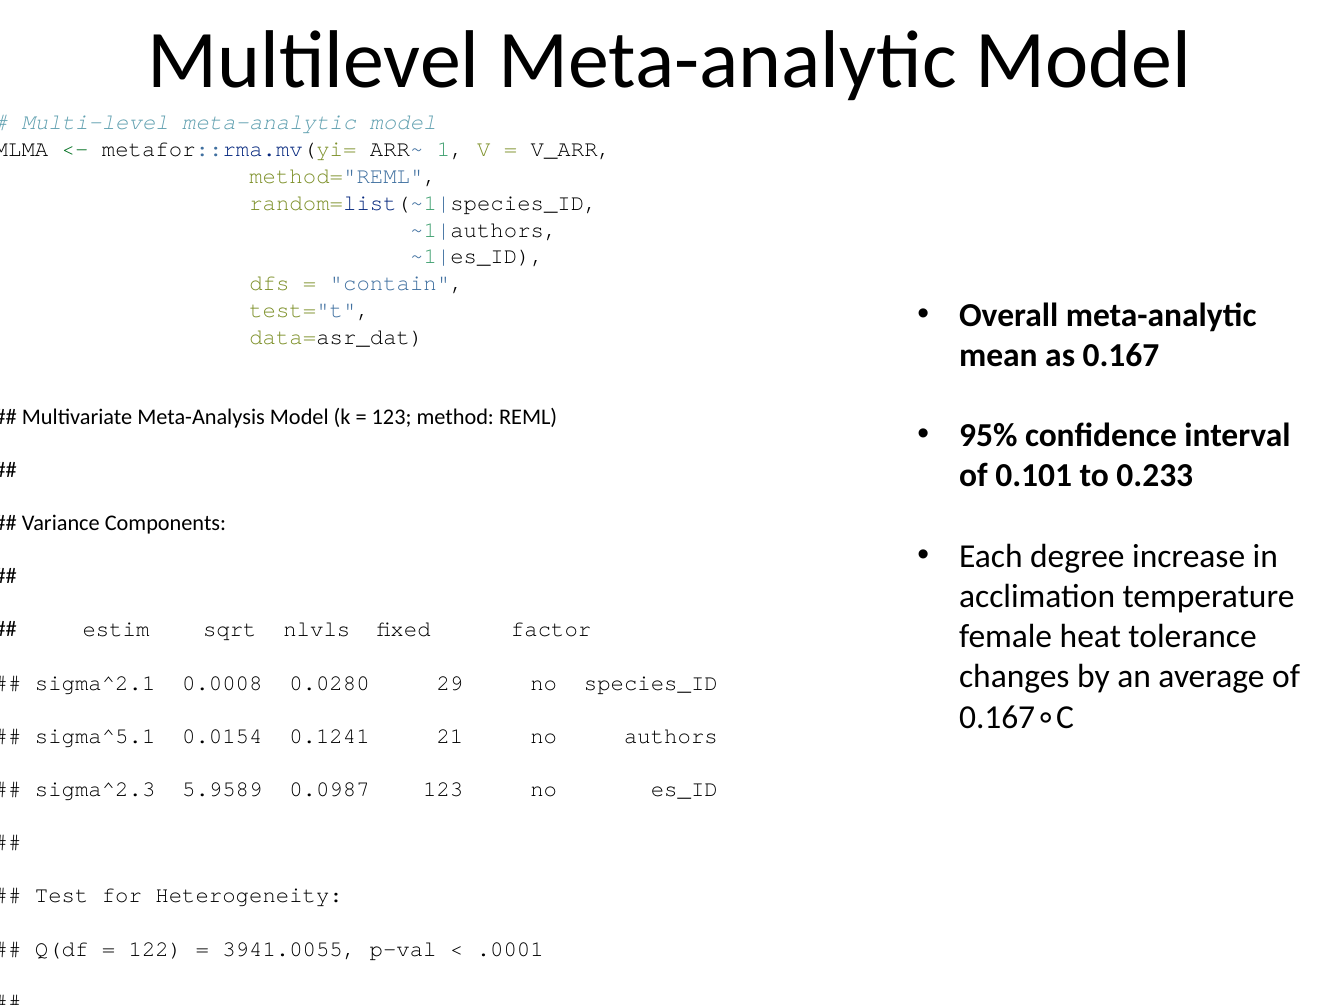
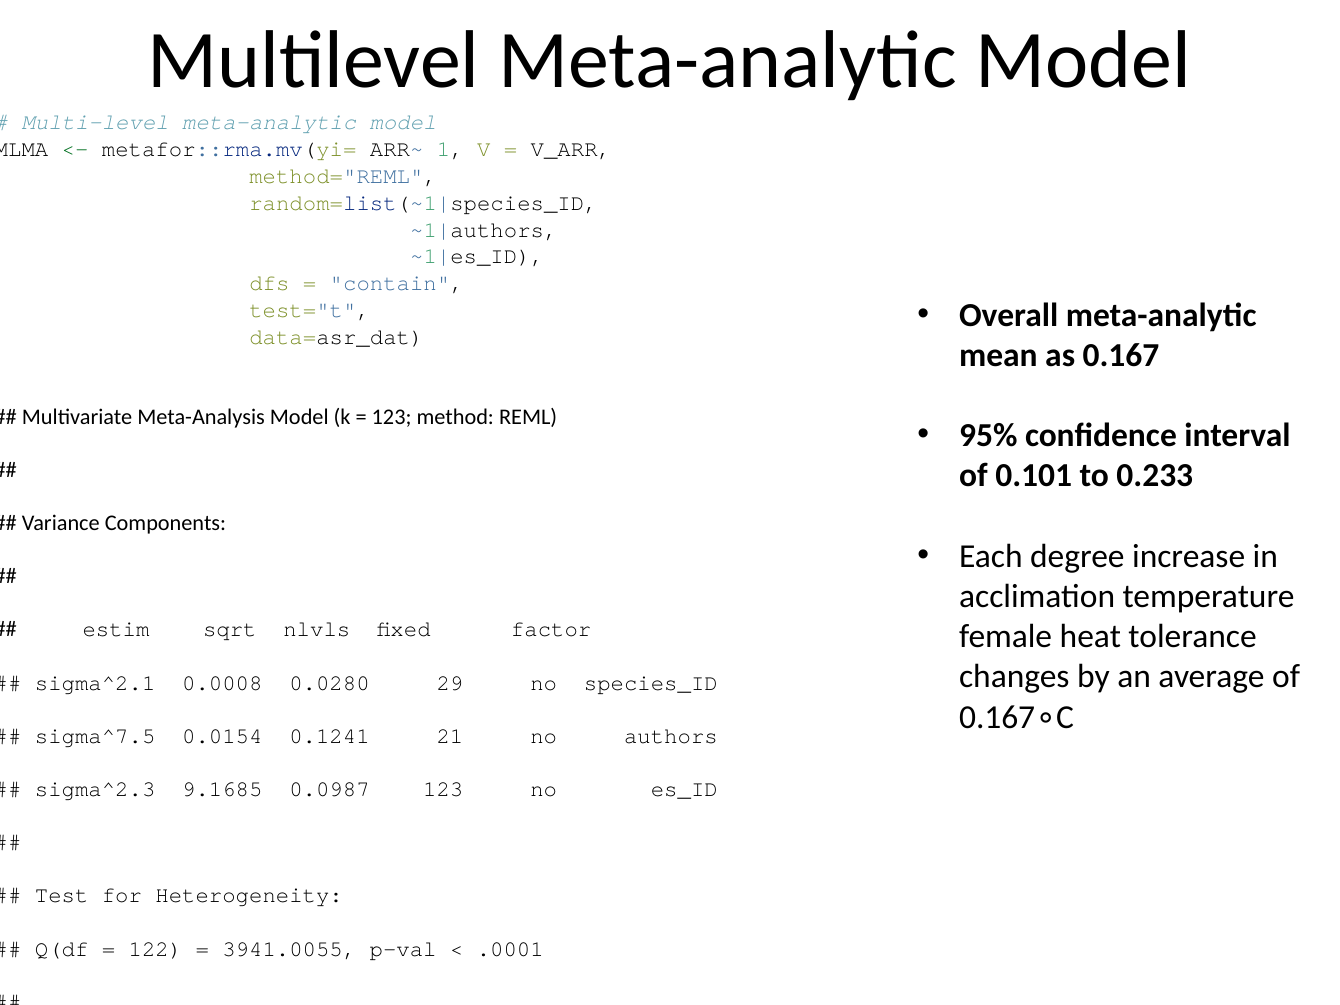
sigma^5.1: sigma^5.1 -> sigma^7.5
5.9589: 5.9589 -> 9.1685
